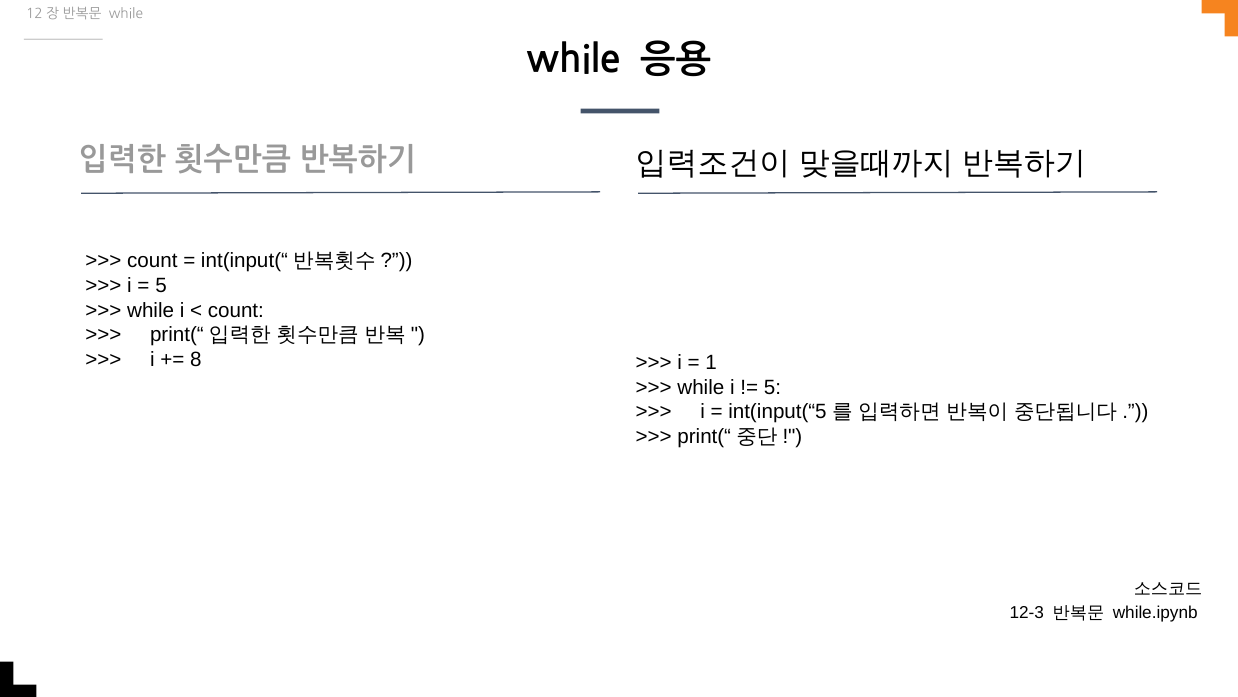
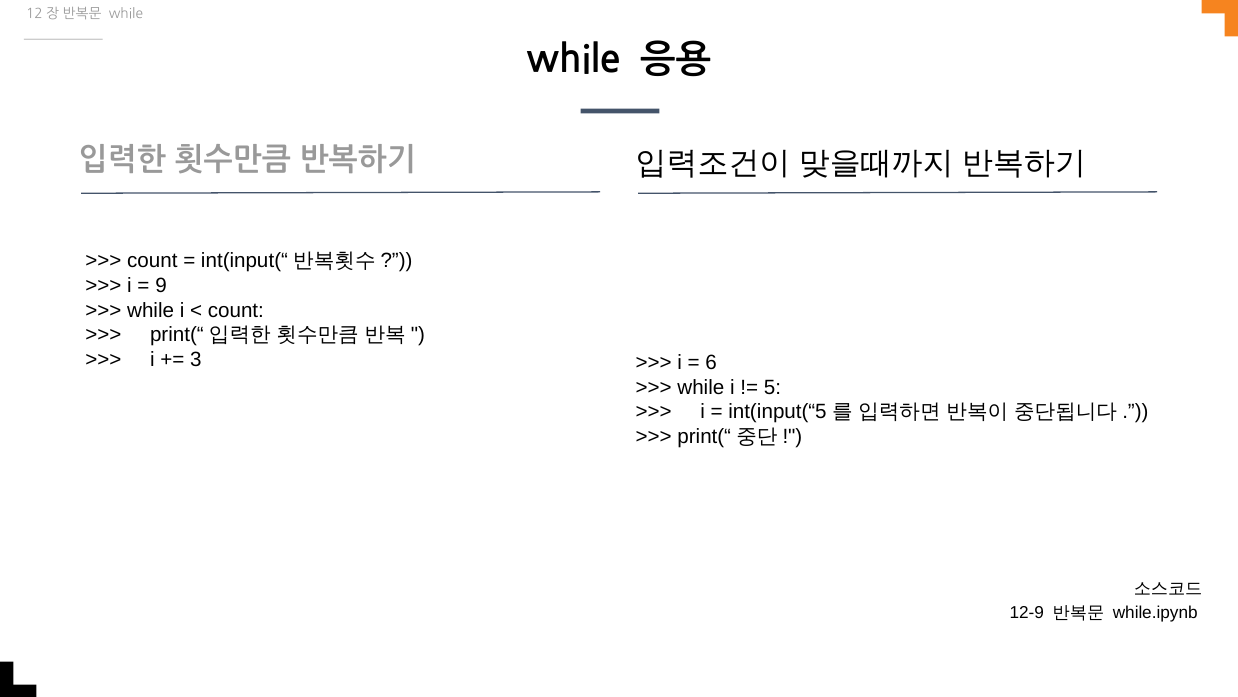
5 at (161, 285): 5 -> 9
8: 8 -> 3
1: 1 -> 6
12-3: 12-3 -> 12-9
